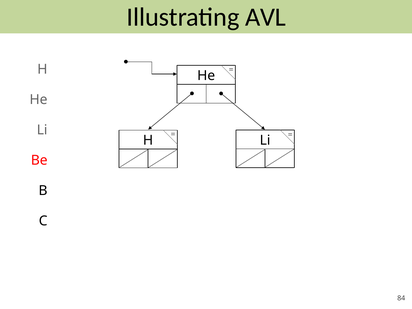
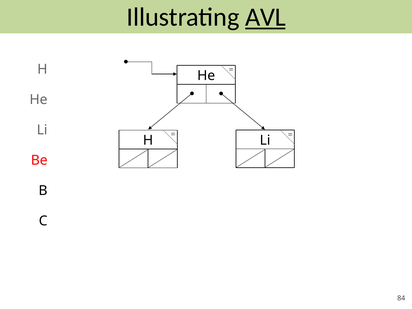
AVL underline: none -> present
